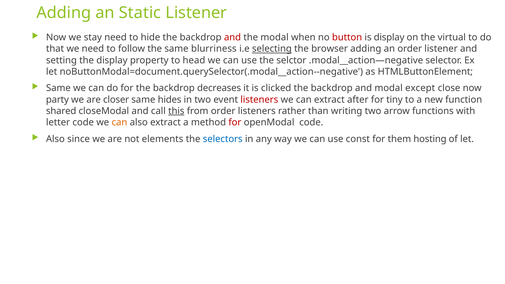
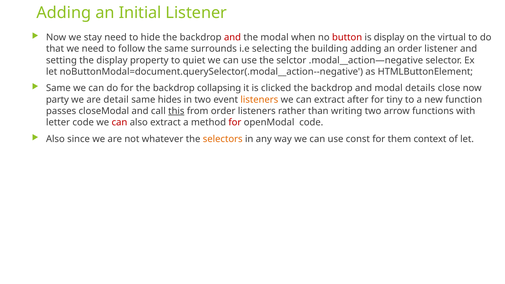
Static: Static -> Initial
blurriness: blurriness -> surrounds
selecting underline: present -> none
browser: browser -> building
head: head -> quiet
decreases: decreases -> collapsing
except: except -> details
closer: closer -> detail
listeners at (259, 100) colour: red -> orange
shared: shared -> passes
can at (119, 122) colour: orange -> red
elements: elements -> whatever
selectors colour: blue -> orange
hosting: hosting -> context
